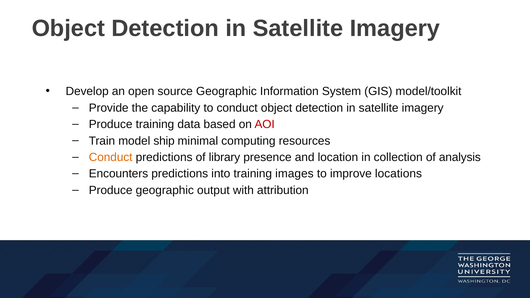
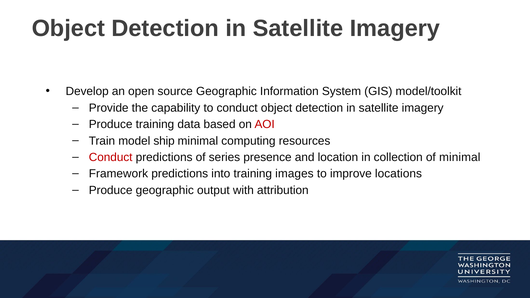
Conduct at (111, 157) colour: orange -> red
library: library -> series
of analysis: analysis -> minimal
Encounters: Encounters -> Framework
